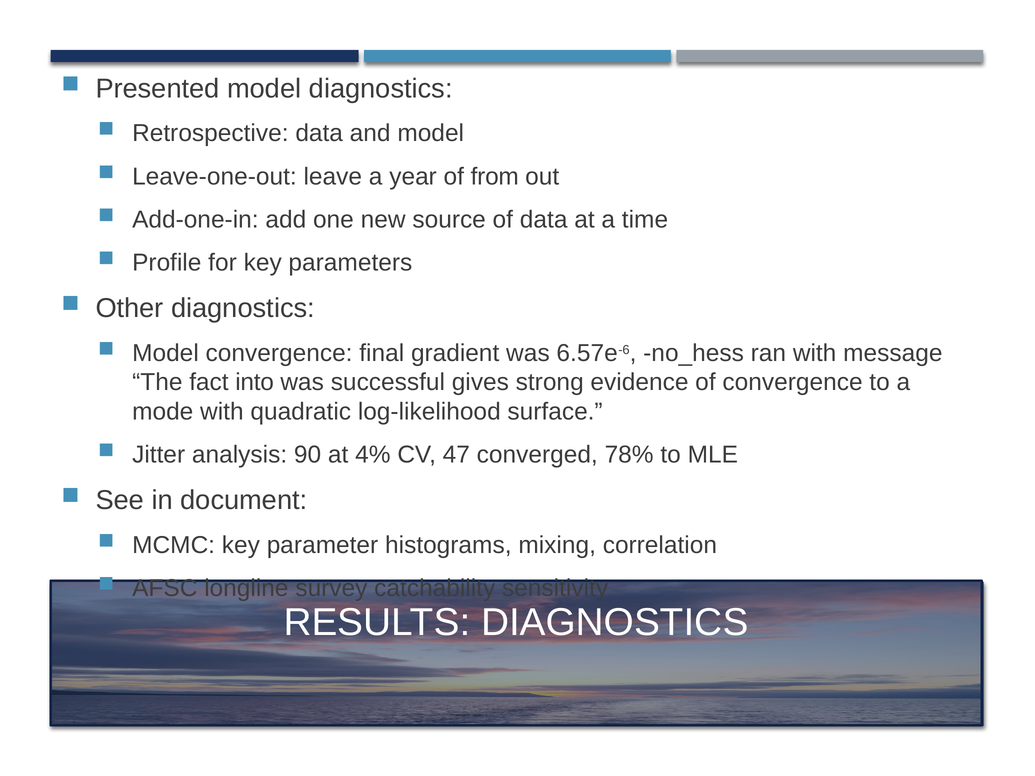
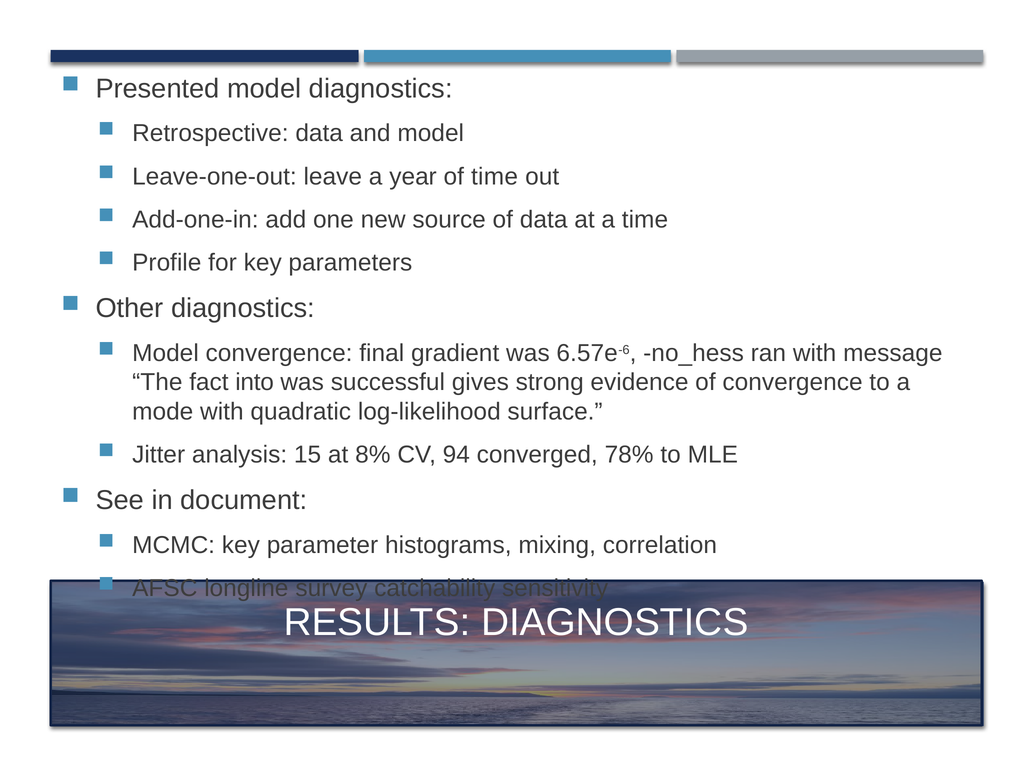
of from: from -> time
90: 90 -> 15
4%: 4% -> 8%
47: 47 -> 94
